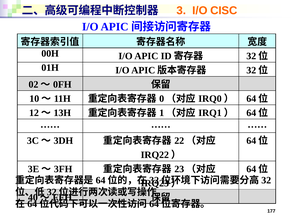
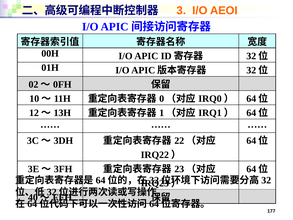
CISC: CISC -> AEOI
